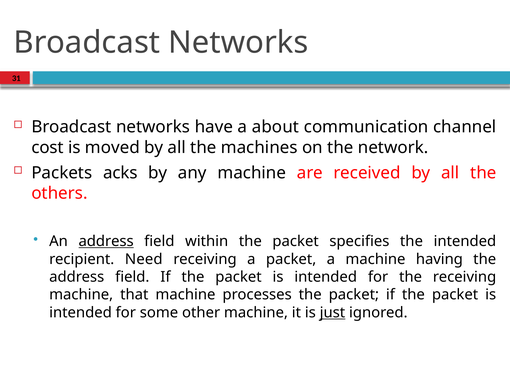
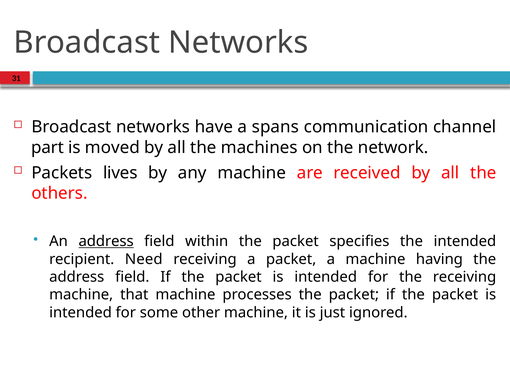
about: about -> spans
cost: cost -> part
acks: acks -> lives
just underline: present -> none
